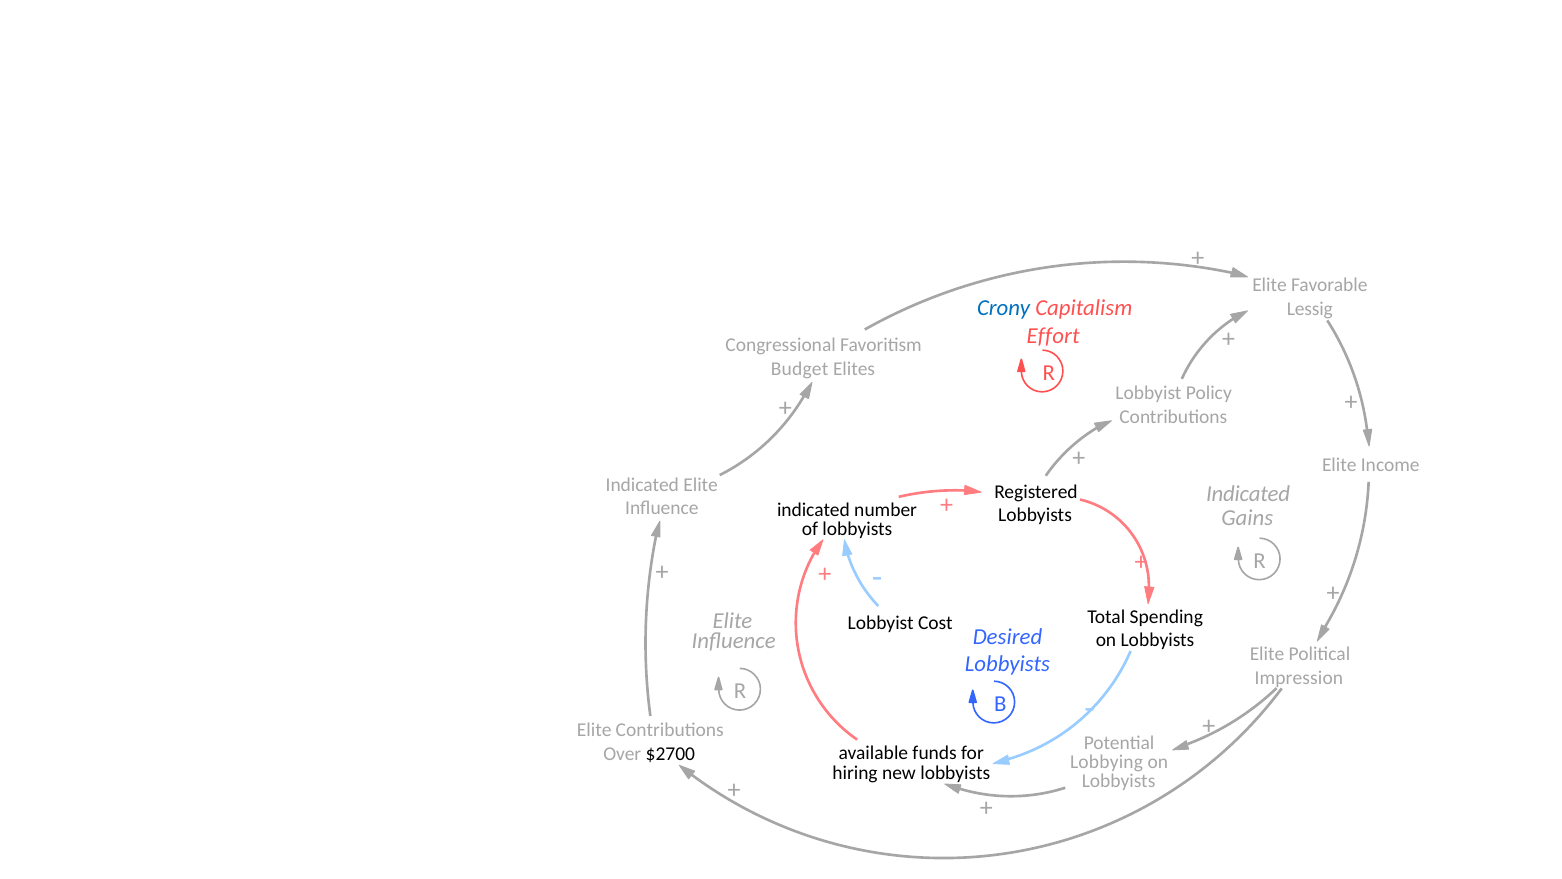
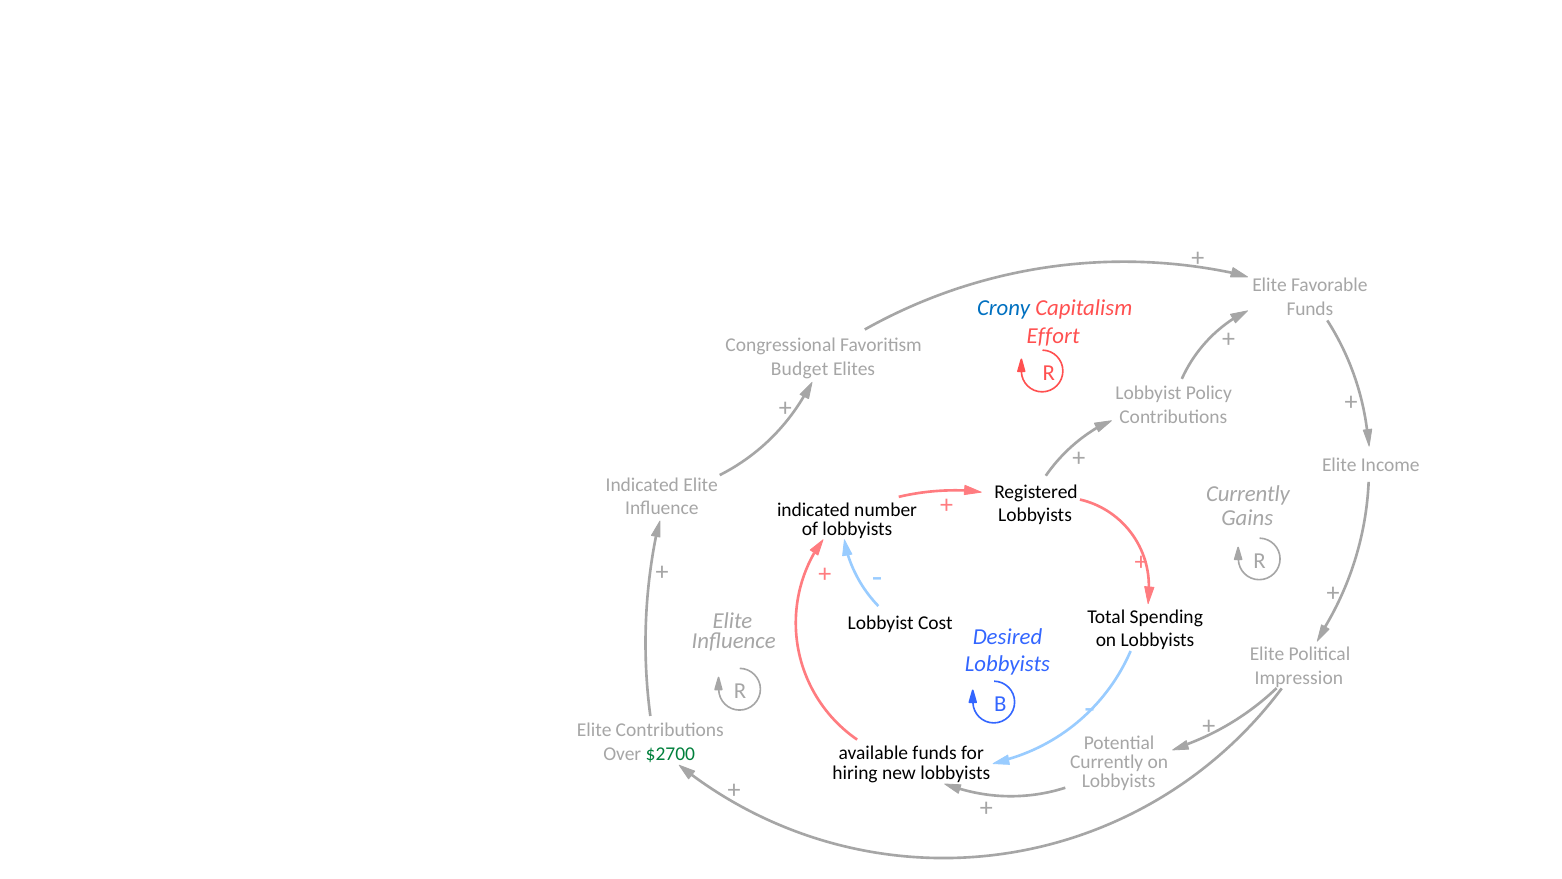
Lessig at (1310, 309): Lessig -> Funds
Indicated at (1248, 494): Indicated -> Currently
$2700 colour: black -> green
Lobbying at (1107, 762): Lobbying -> Currently
